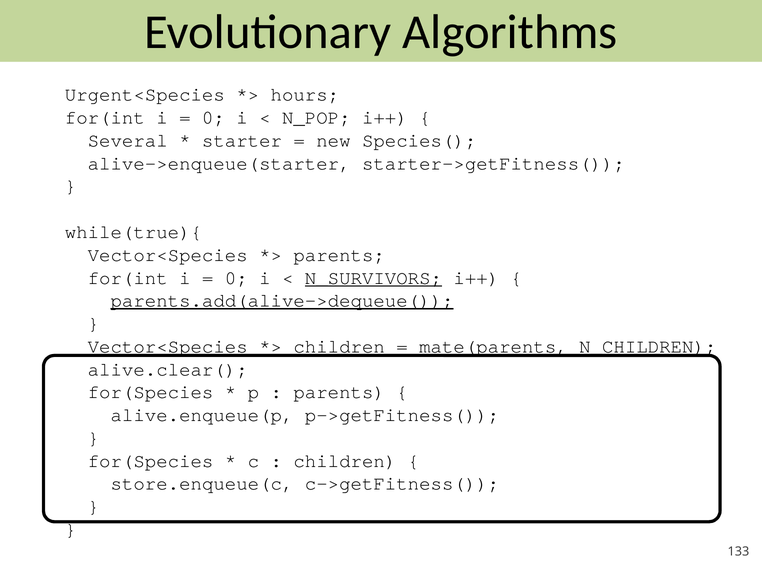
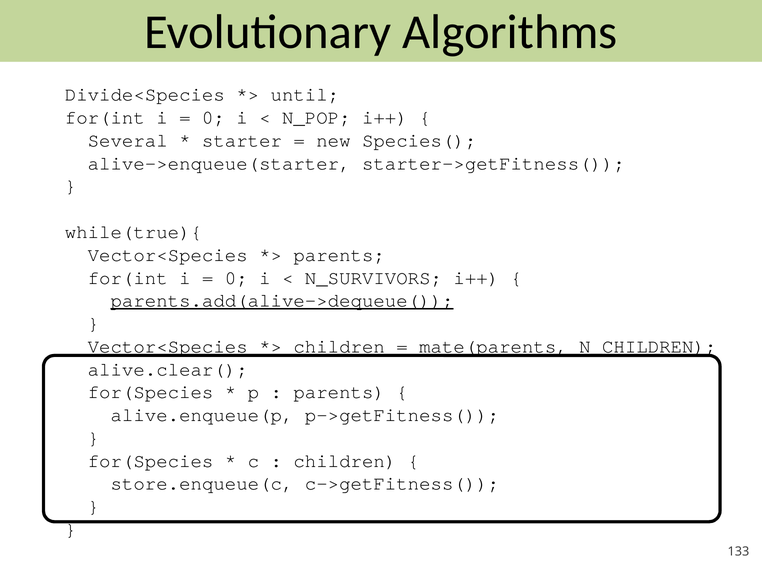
Urgent<Species: Urgent<Species -> Divide<Species
hours: hours -> until
N_SURVIVORS underline: present -> none
